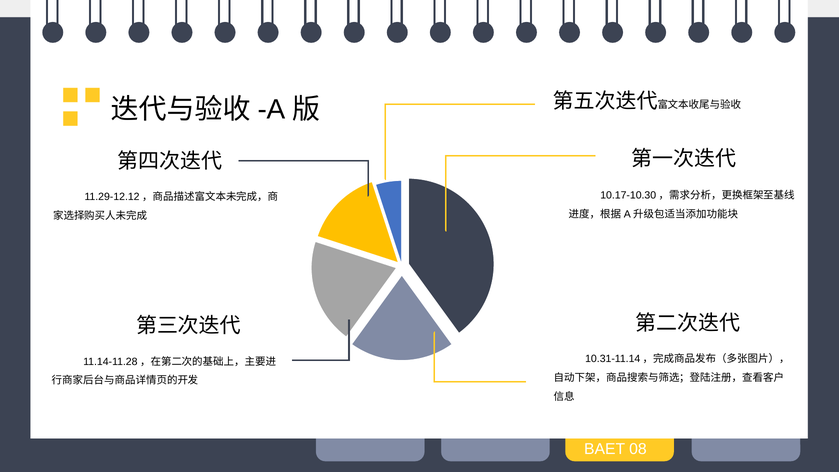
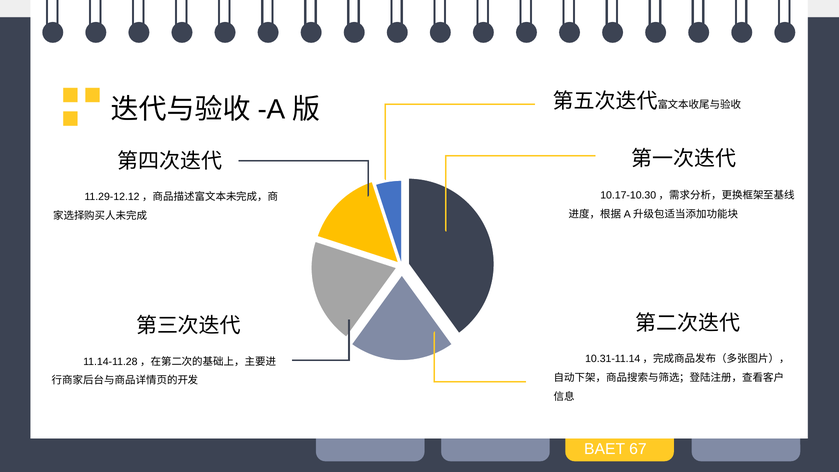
08: 08 -> 67
